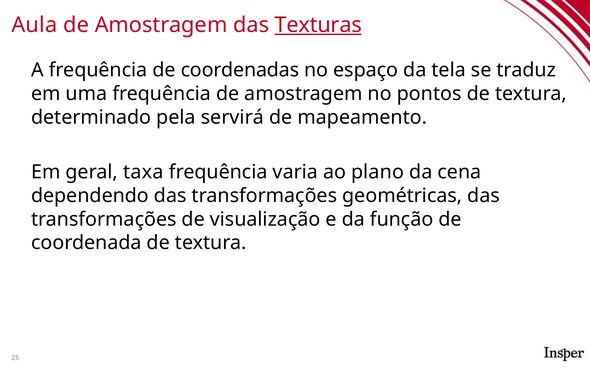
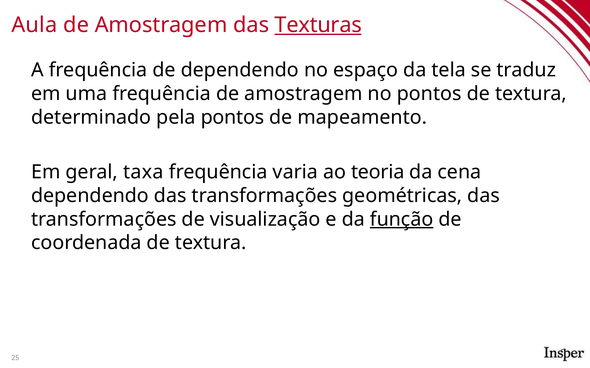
de coordenadas: coordenadas -> dependendo
pela servirá: servirá -> pontos
plano: plano -> teoria
função underline: none -> present
